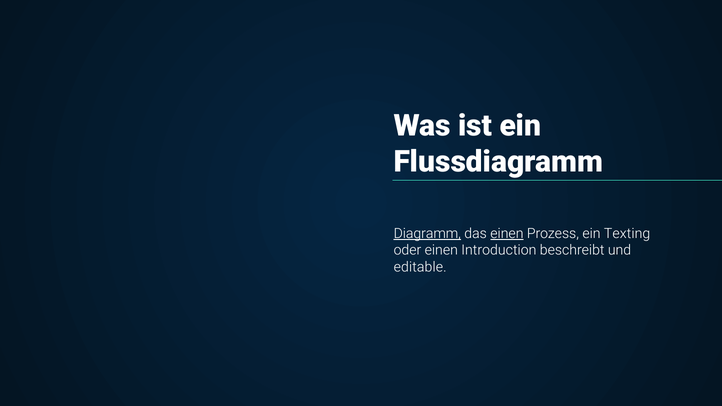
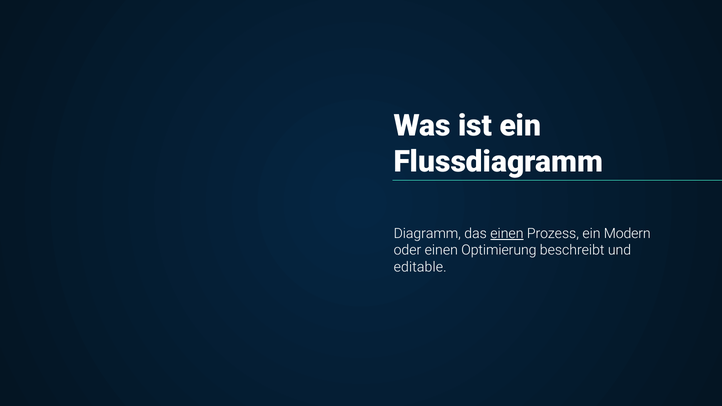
Diagramm underline: present -> none
Texting: Texting -> Modern
Introduction: Introduction -> Optimierung
